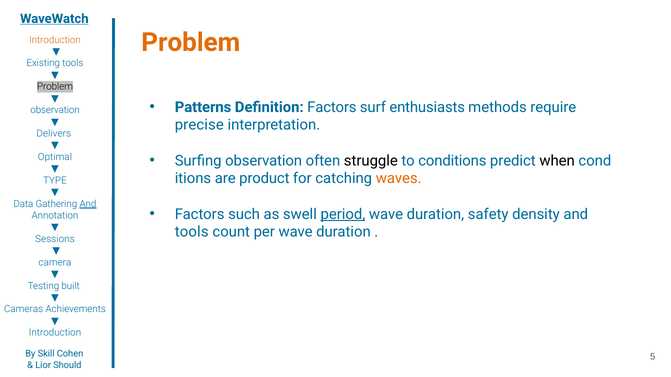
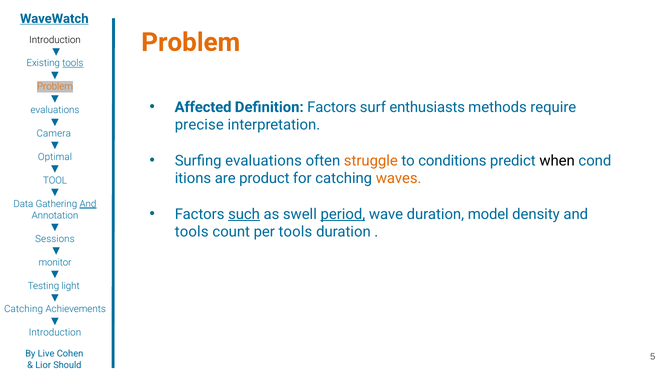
Introduction at (55, 40) colour: orange -> black
tools at (73, 63) underline: none -> present
Problem at (55, 87) colour: black -> orange
Patterns: Patterns -> Affected
observation at (55, 110): observation -> evaluations
Delivers: Delivers -> Camera
Surfing observation: observation -> evaluations
struggle colour: black -> orange
TYPE: TYPE -> TOOL
such underline: none -> present
safety: safety -> model
per wave: wave -> tools
camera: camera -> monitor
built: built -> light
Cameras at (24, 310): Cameras -> Catching
Skill: Skill -> Live
